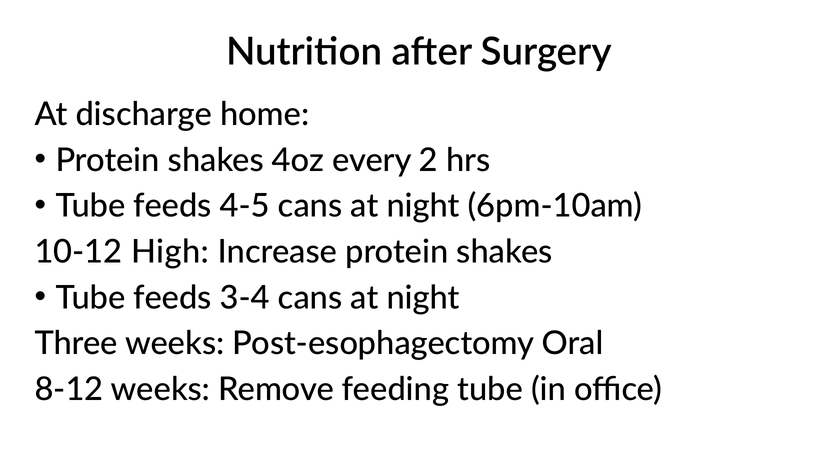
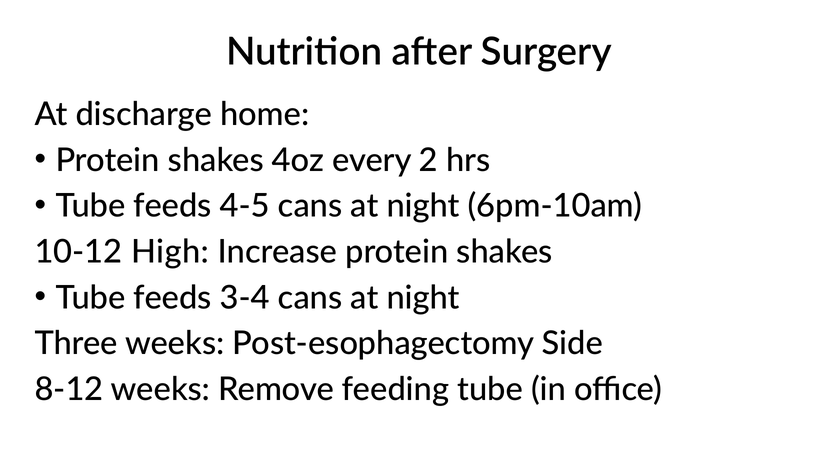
Oral: Oral -> Side
